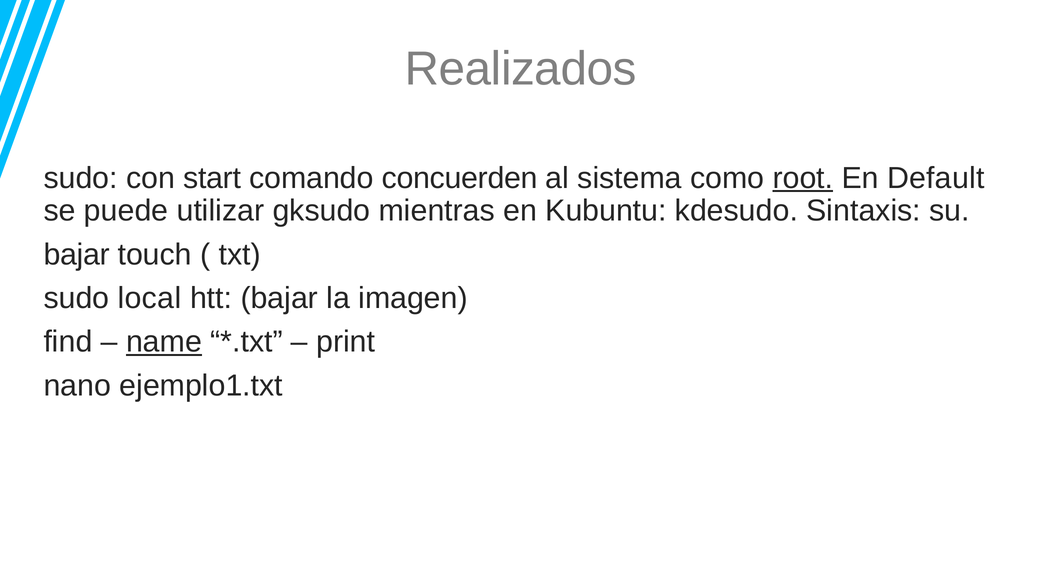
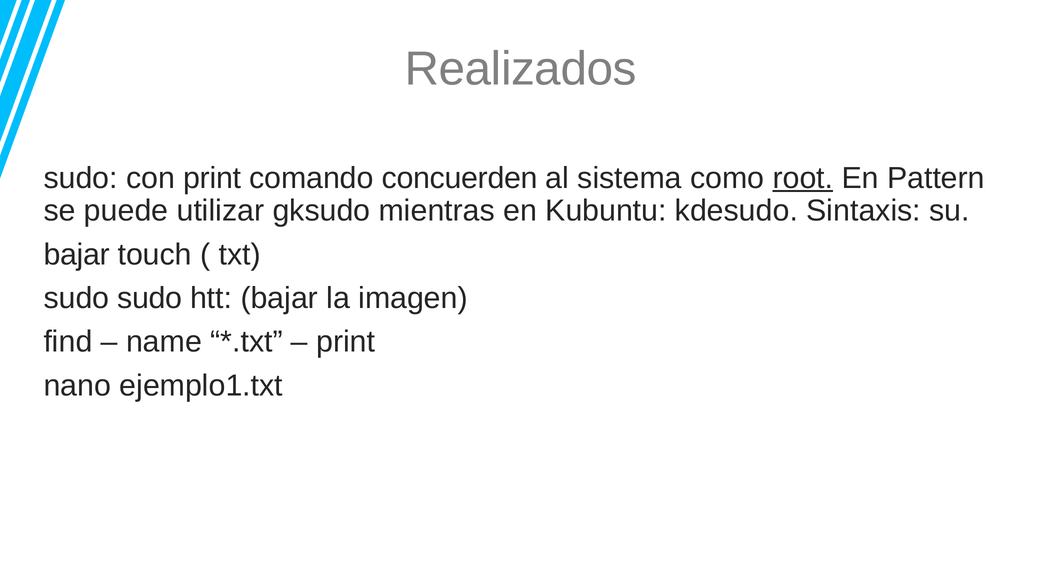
con start: start -> print
Default: Default -> Pattern
sudo local: local -> sudo
name underline: present -> none
